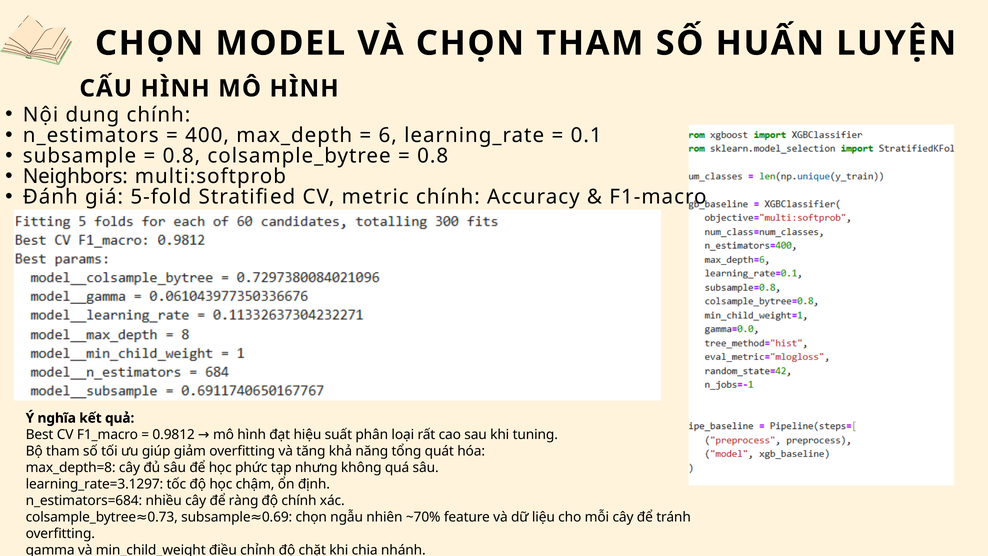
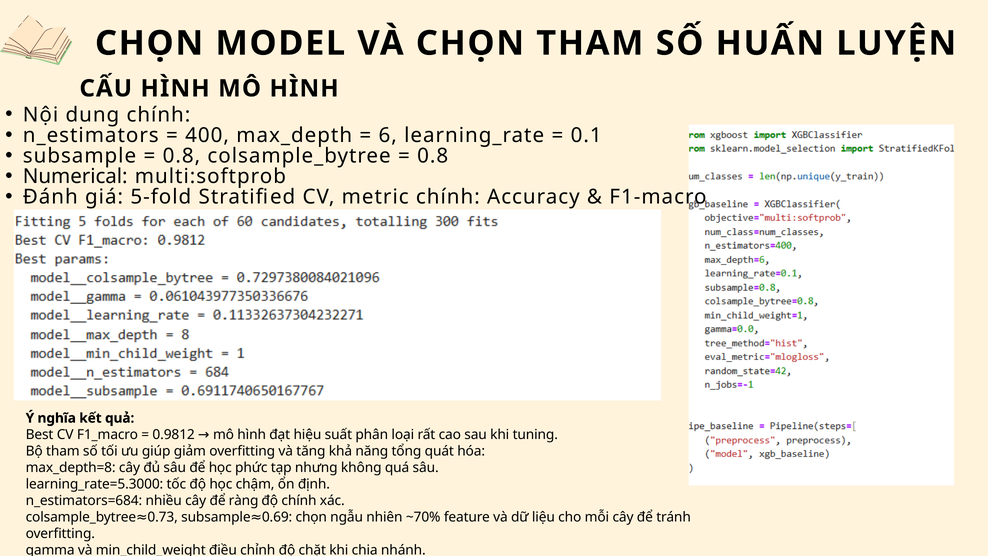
Neighbors: Neighbors -> Numerical
learning_rate=3.1297: learning_rate=3.1297 -> learning_rate=5.3000
